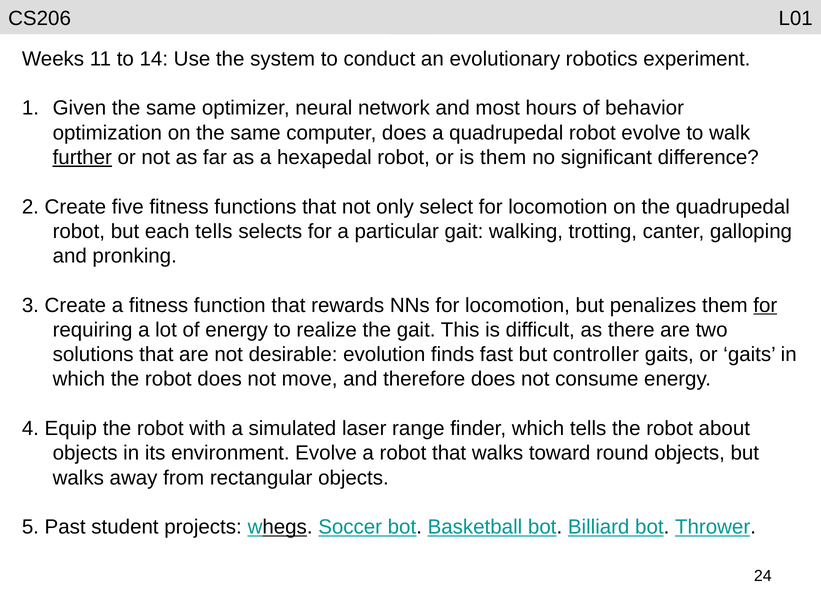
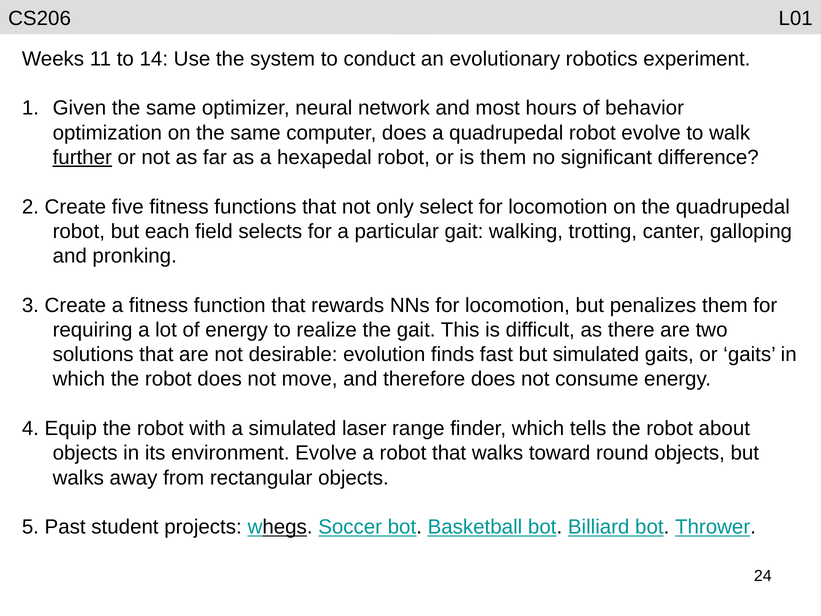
each tells: tells -> field
for at (765, 305) underline: present -> none
but controller: controller -> simulated
